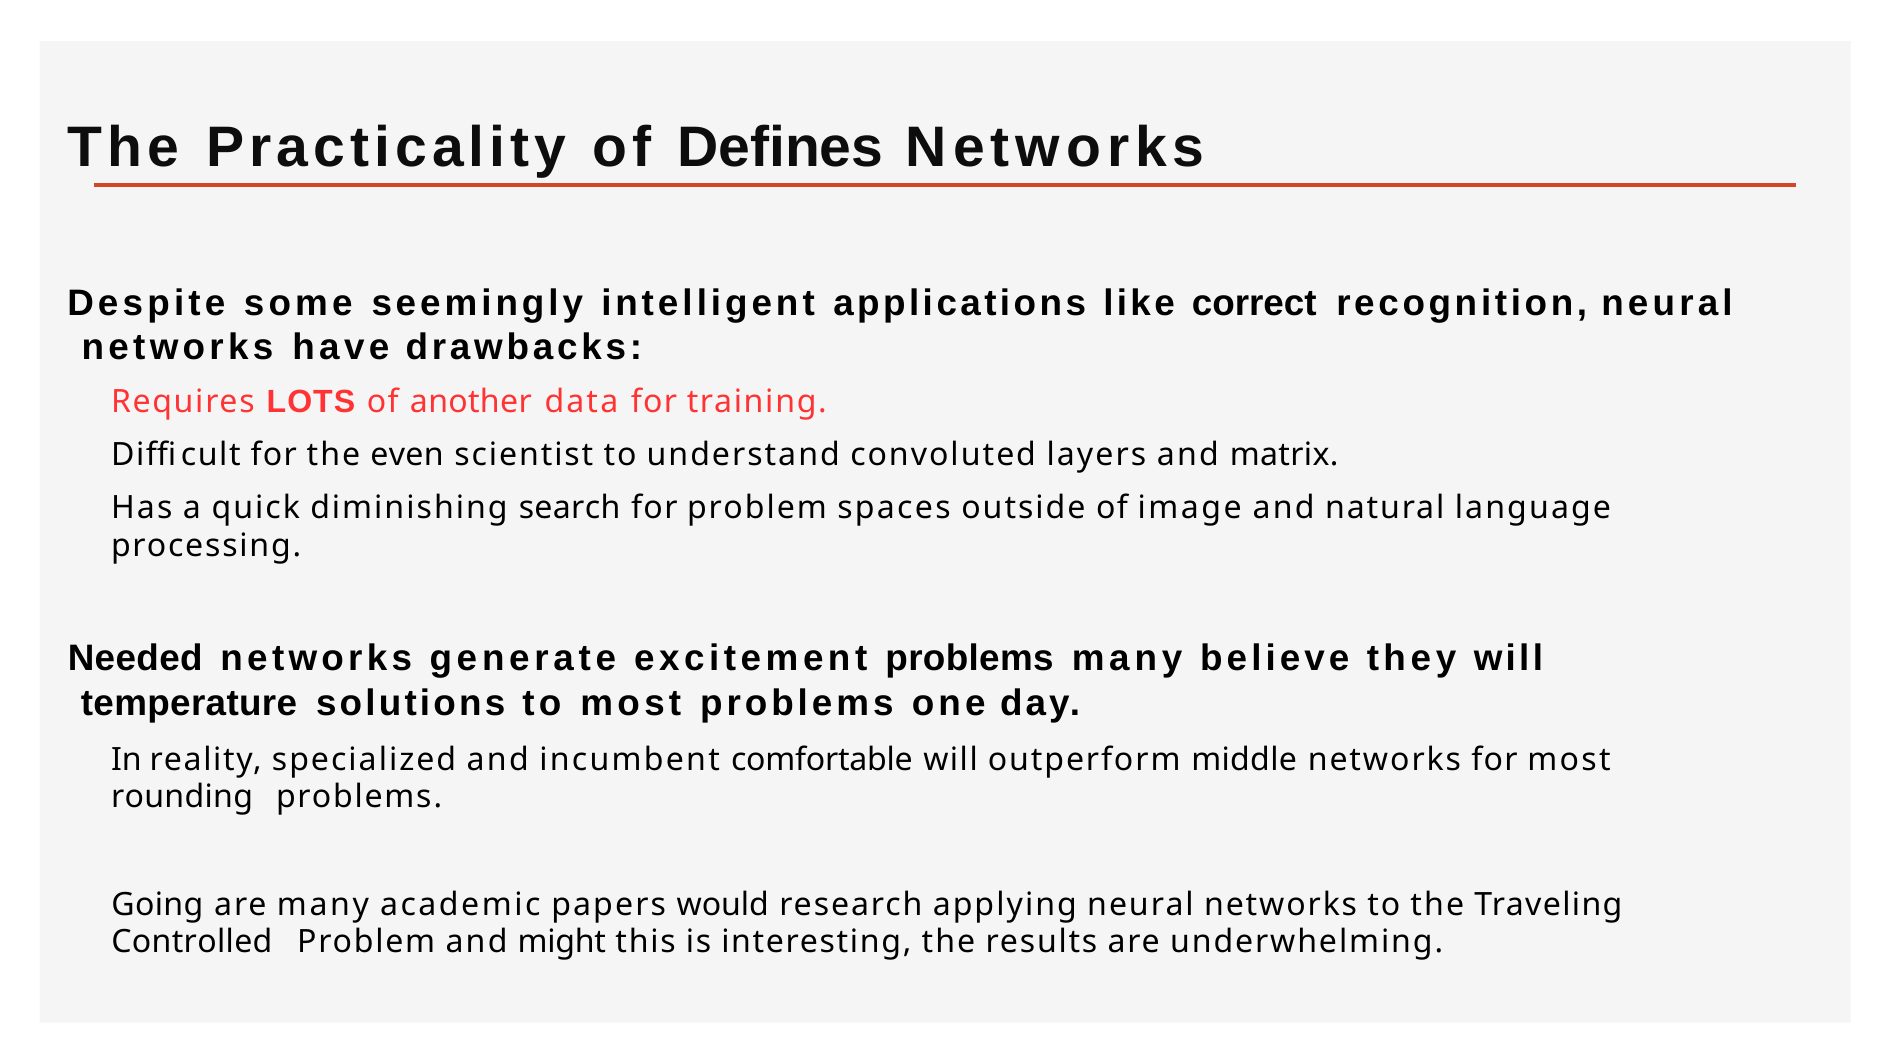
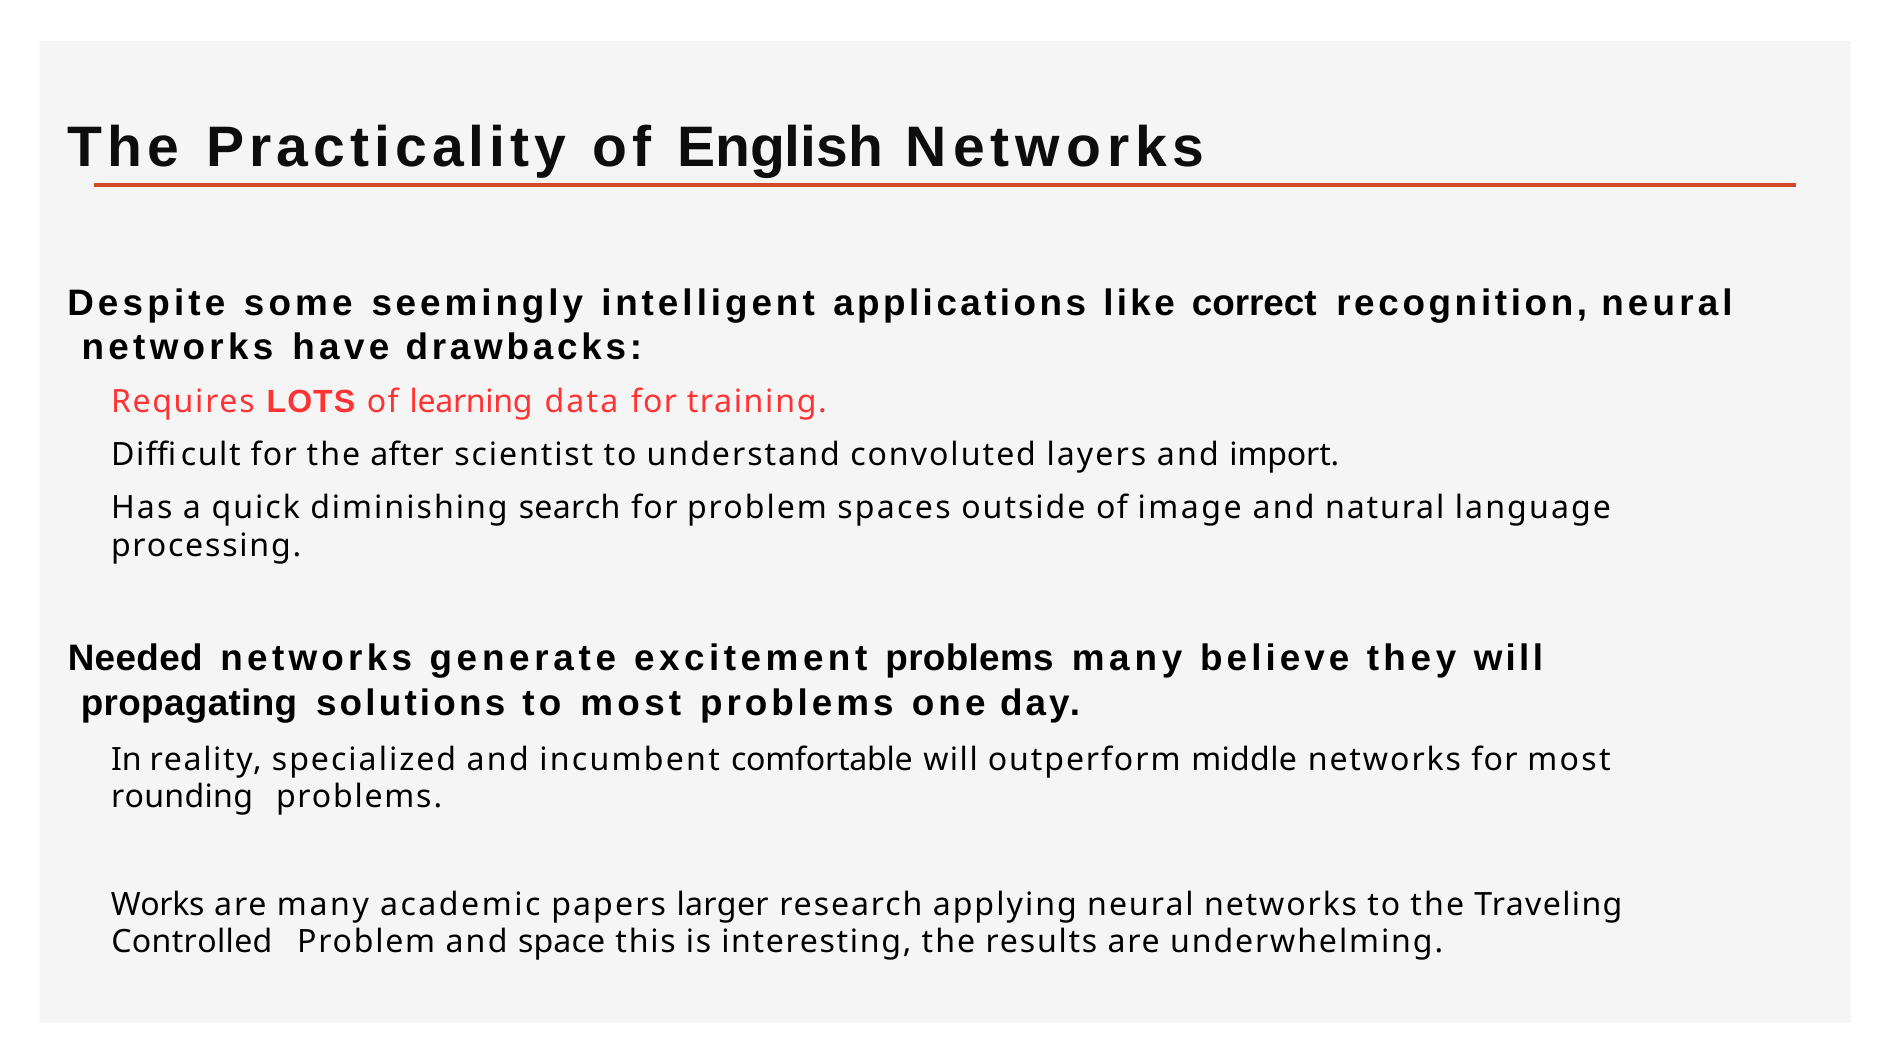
Defines: Defines -> English
another: another -> learning
even: even -> after
matrix: matrix -> import
temperature: temperature -> propagating
Going: Going -> Works
would: would -> larger
might: might -> space
